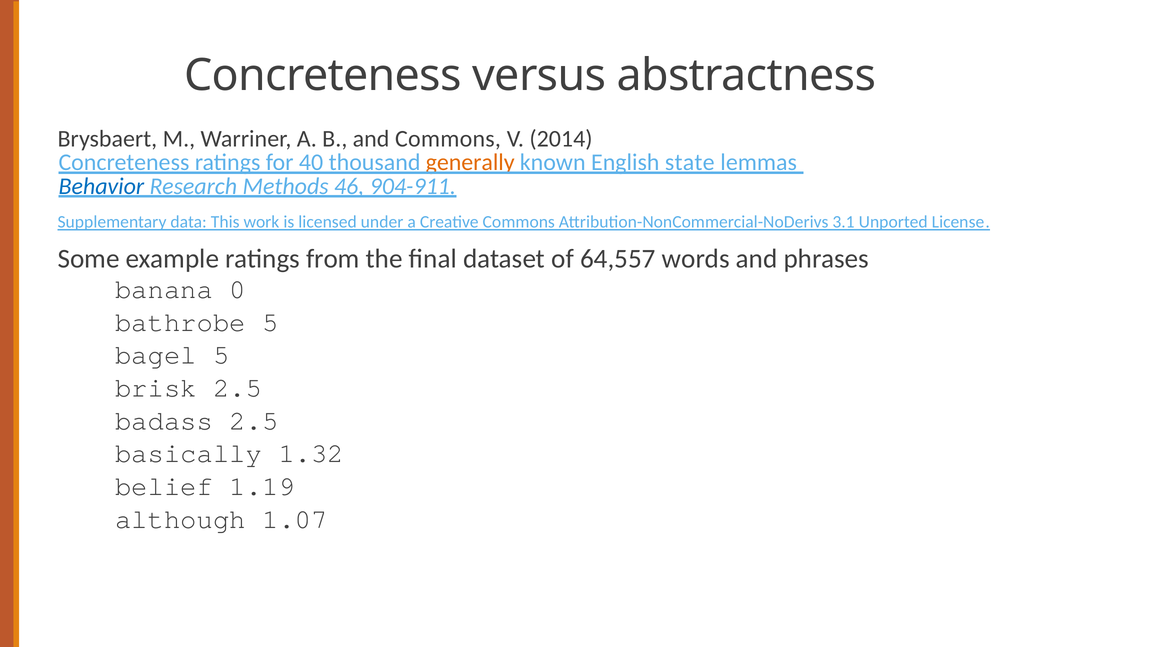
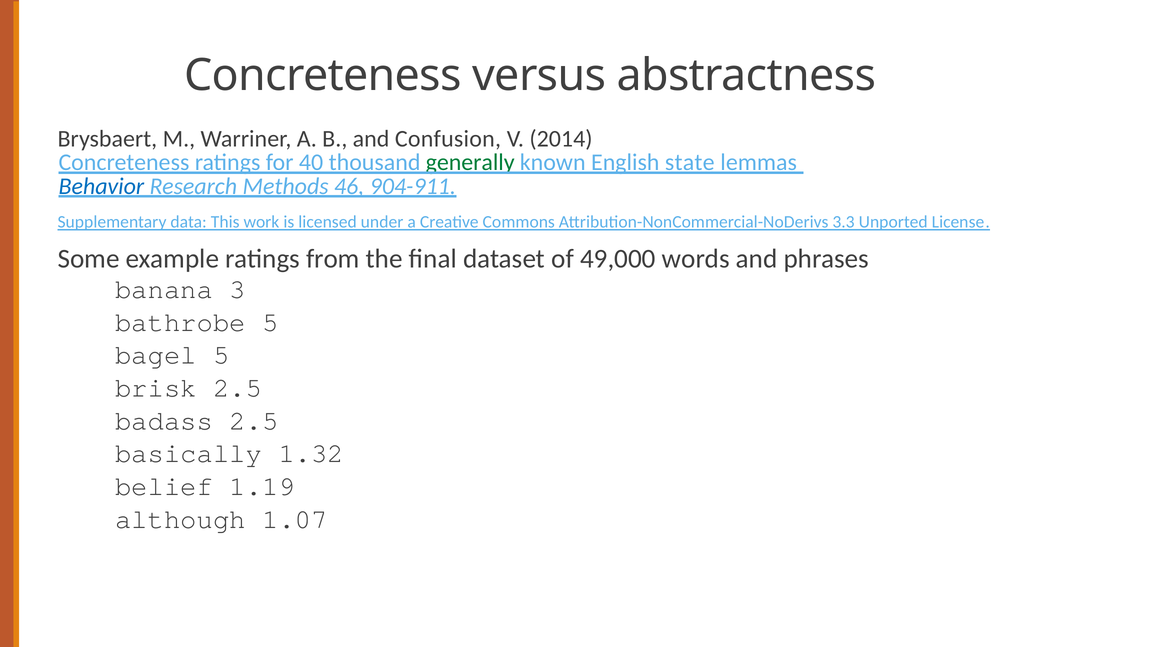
and Commons: Commons -> Confusion
generally colour: orange -> green
3.1: 3.1 -> 3.3
64,557: 64,557 -> 49,000
0: 0 -> 3
